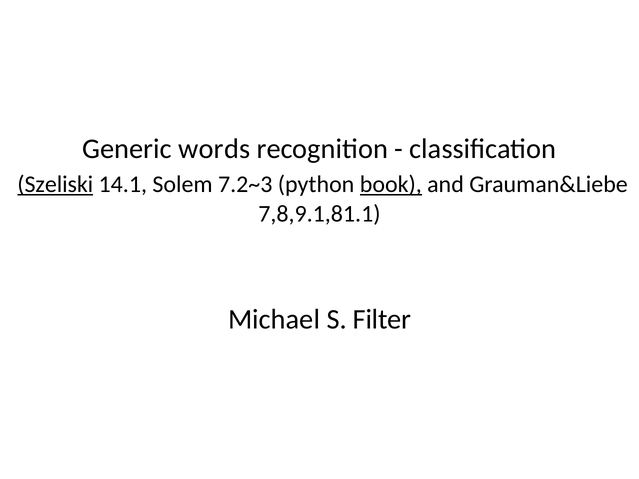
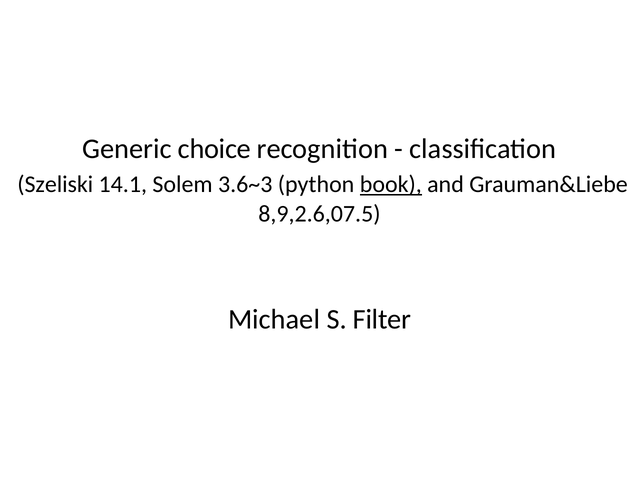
words: words -> choice
Szeliski underline: present -> none
7.2~3: 7.2~3 -> 3.6~3
7,8,9.1,81.1: 7,8,9.1,81.1 -> 8,9,2.6,07.5
